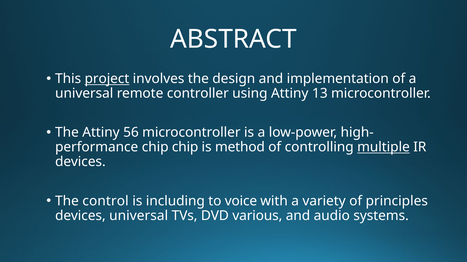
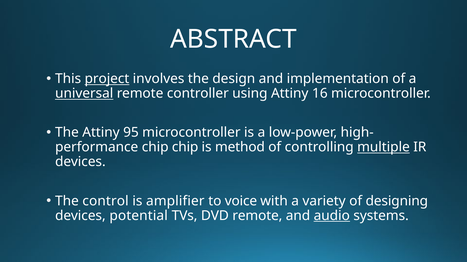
universal at (84, 94) underline: none -> present
13: 13 -> 16
56: 56 -> 95
including: including -> amplifier
principles: principles -> designing
devices universal: universal -> potential
DVD various: various -> remote
audio underline: none -> present
